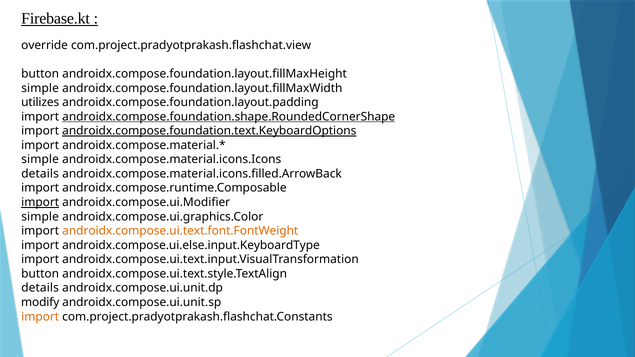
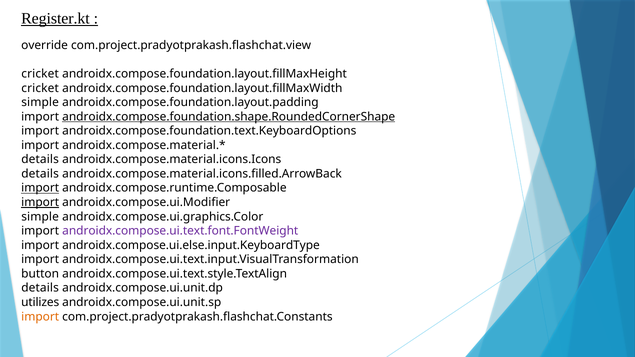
Firebase.kt: Firebase.kt -> Register.kt
button at (40, 74): button -> cricket
simple at (40, 88): simple -> cricket
utilizes at (40, 102): utilizes -> simple
androidx.compose.foundation.text.KeyboardOptions underline: present -> none
simple at (40, 160): simple -> details
import at (40, 188) underline: none -> present
androidx.compose.ui.text.font.FontWeight colour: orange -> purple
modify: modify -> utilizes
